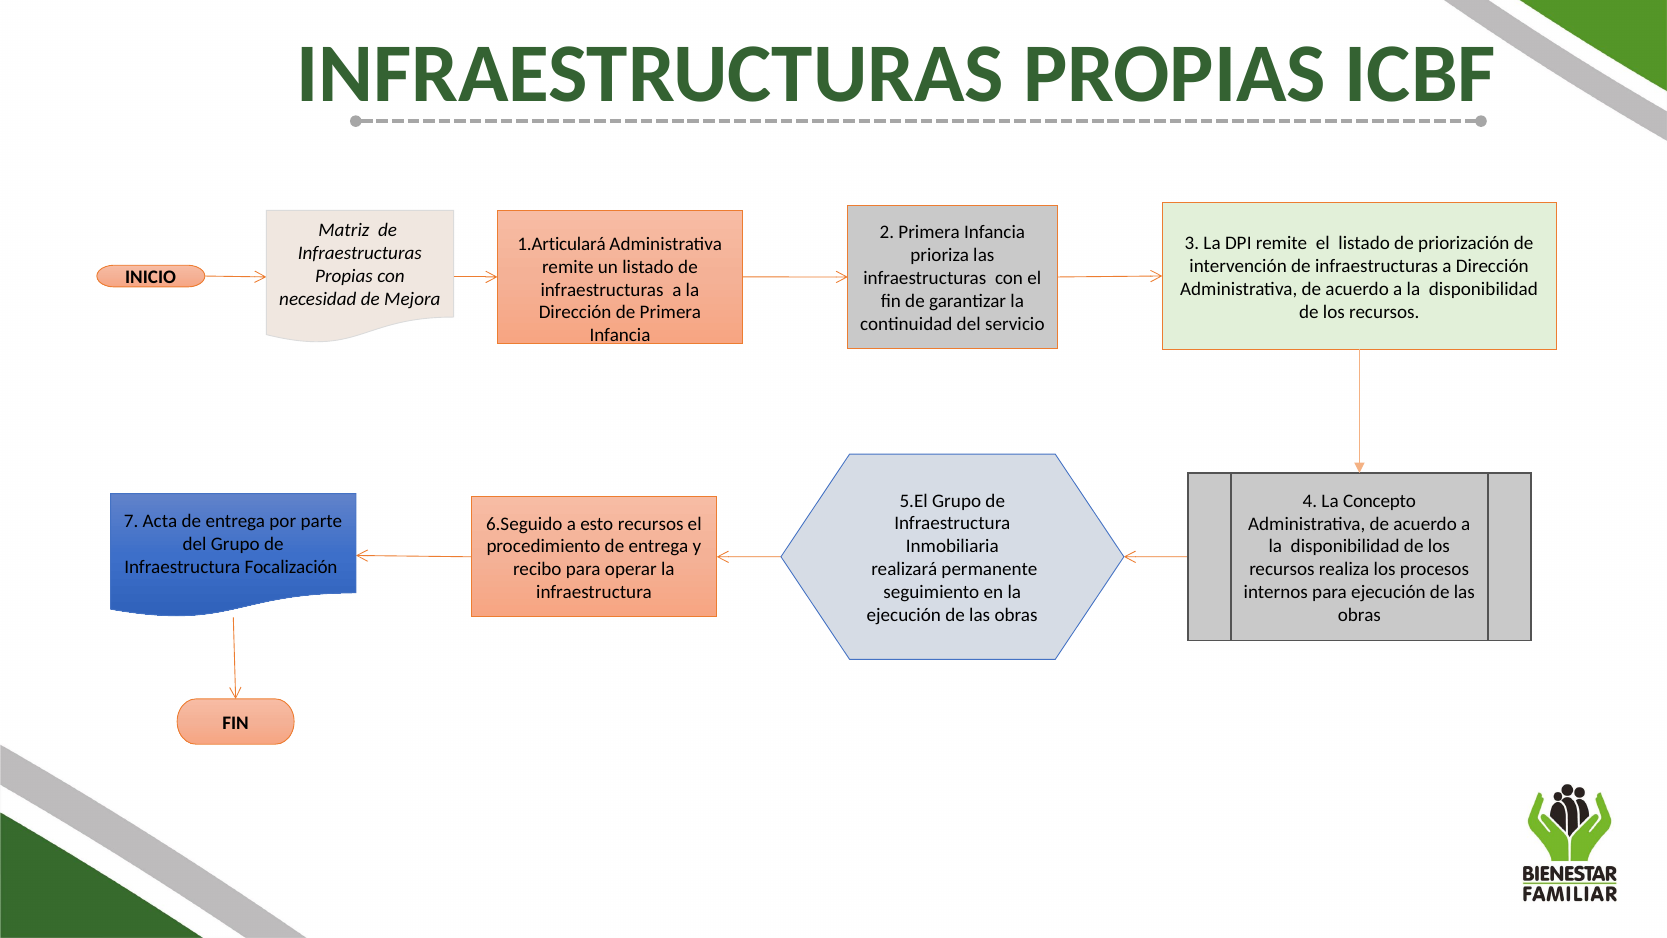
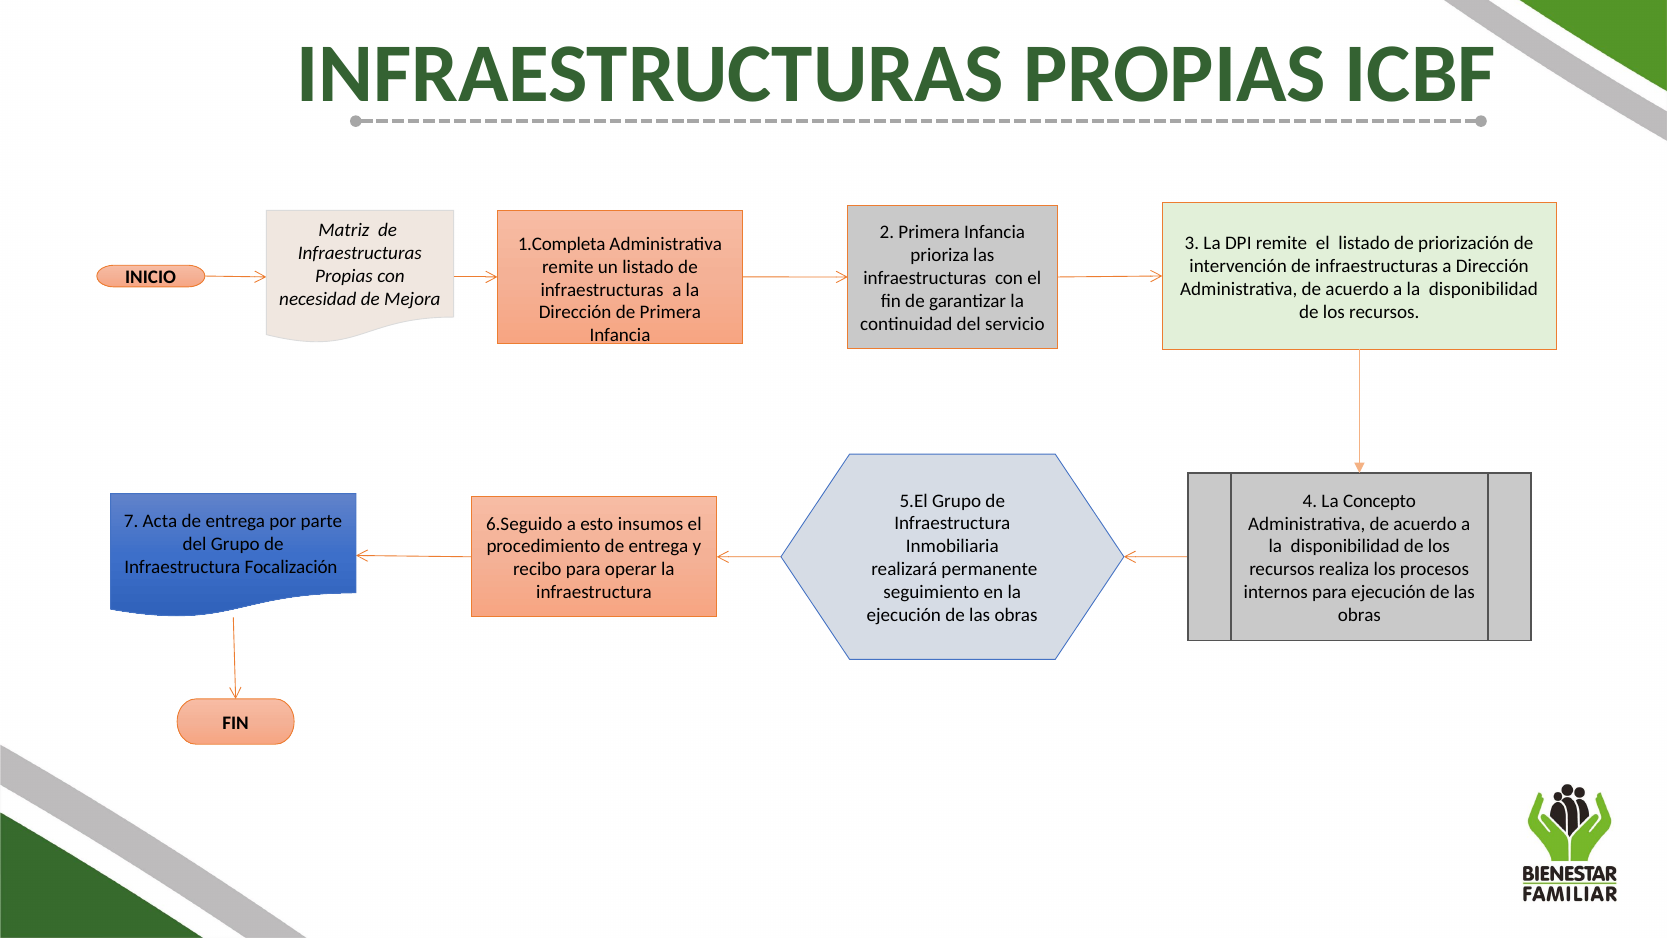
1.Articulará: 1.Articulará -> 1.Completa
esto recursos: recursos -> insumos
